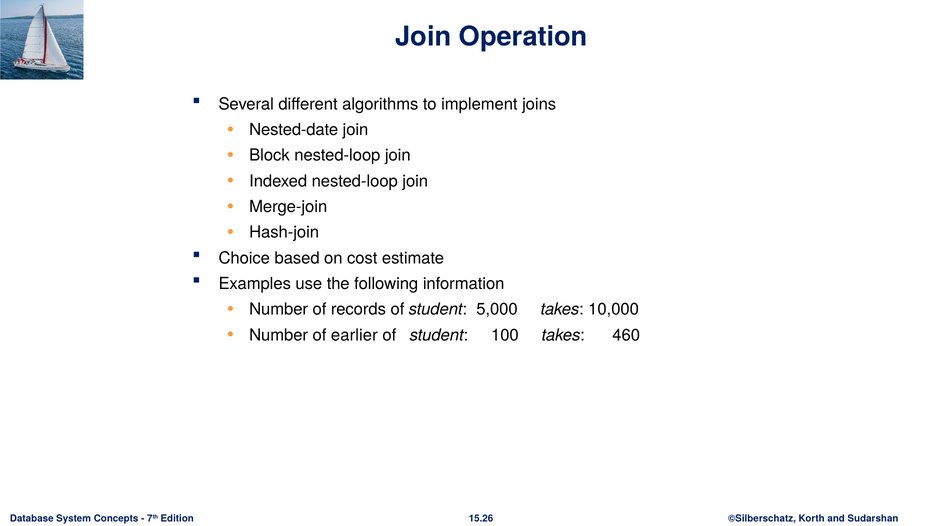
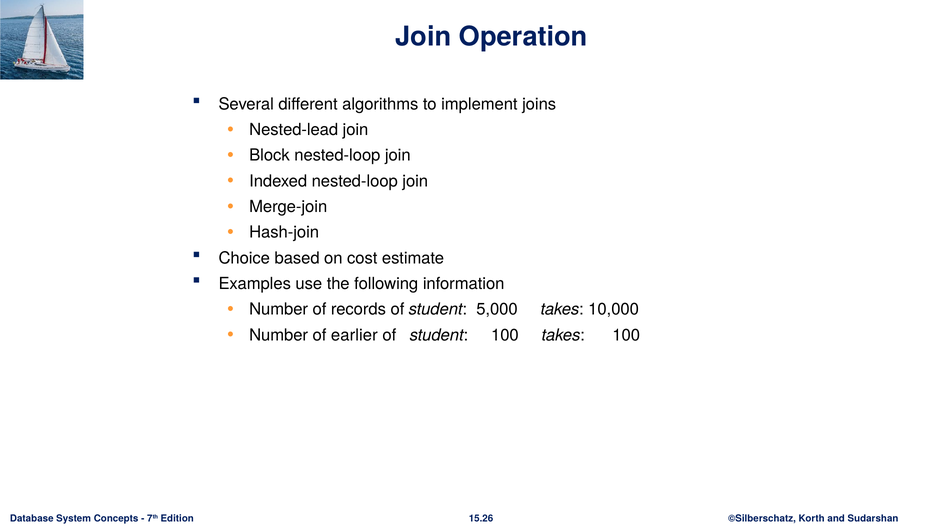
Nested-date: Nested-date -> Nested-lead
takes 460: 460 -> 100
